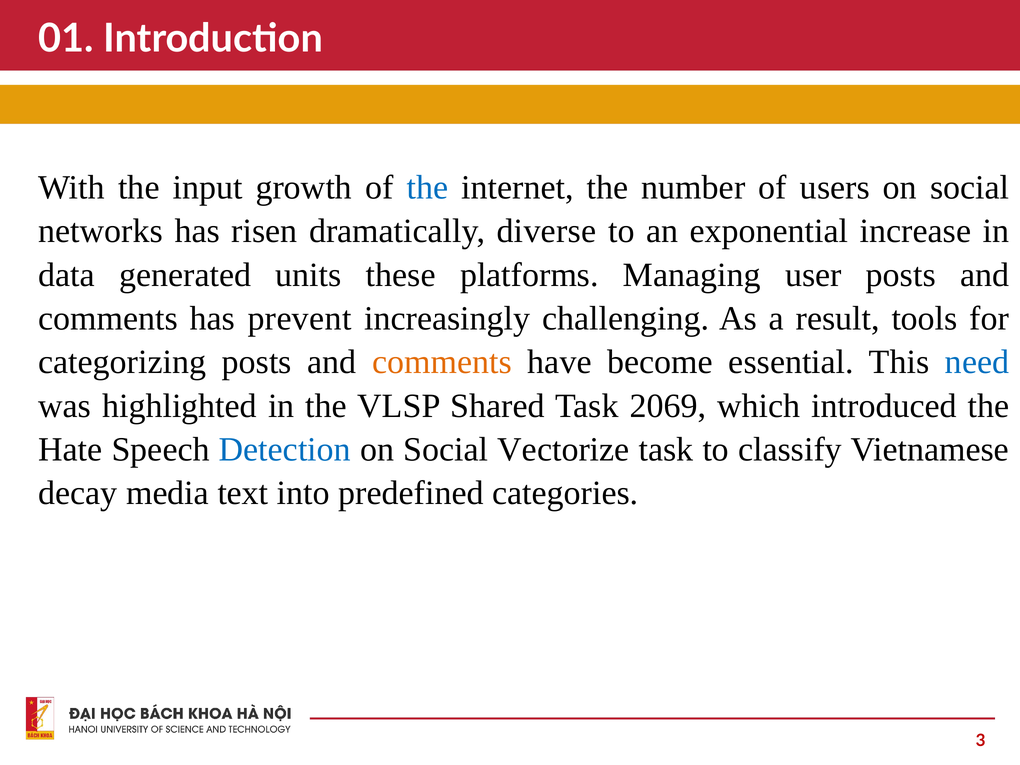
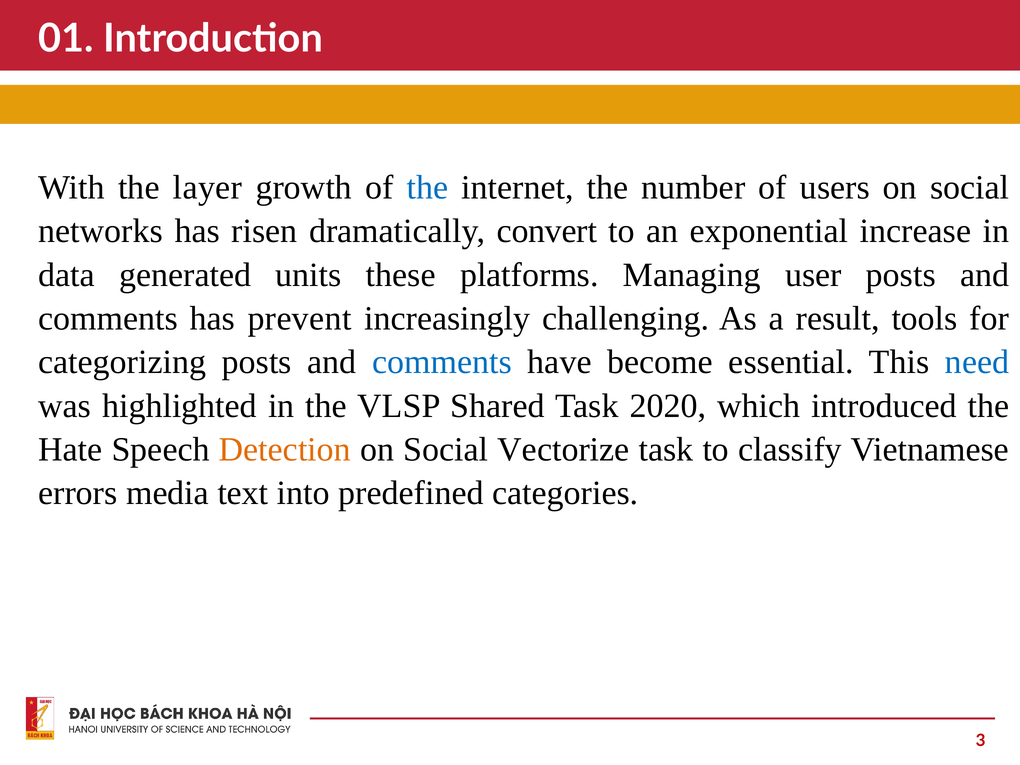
input: input -> layer
diverse: diverse -> convert
comments at (442, 362) colour: orange -> blue
2069: 2069 -> 2020
Detection colour: blue -> orange
decay: decay -> errors
